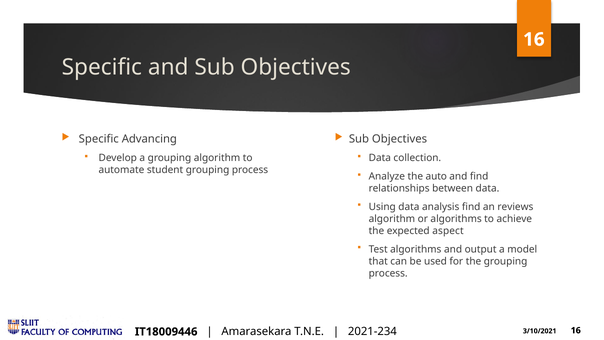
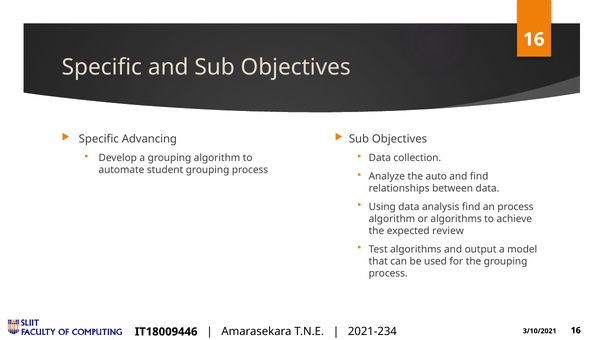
an reviews: reviews -> process
aspect: aspect -> review
